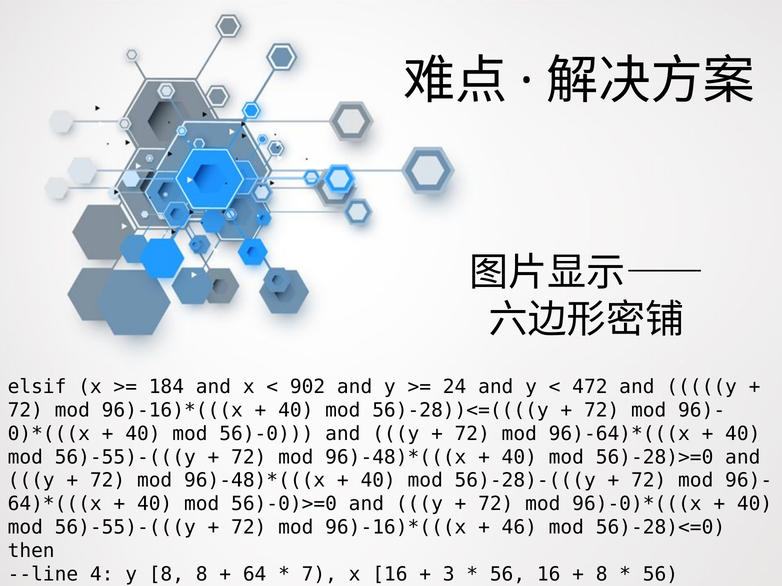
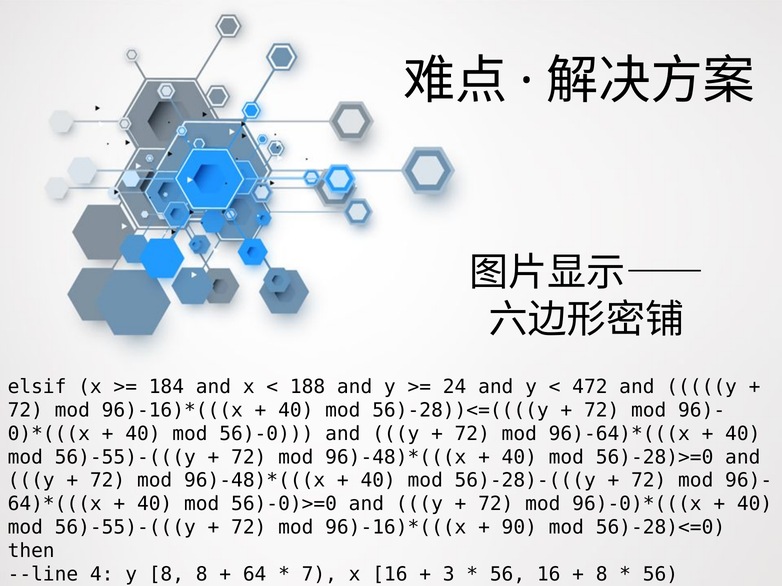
902: 902 -> 188
46: 46 -> 90
